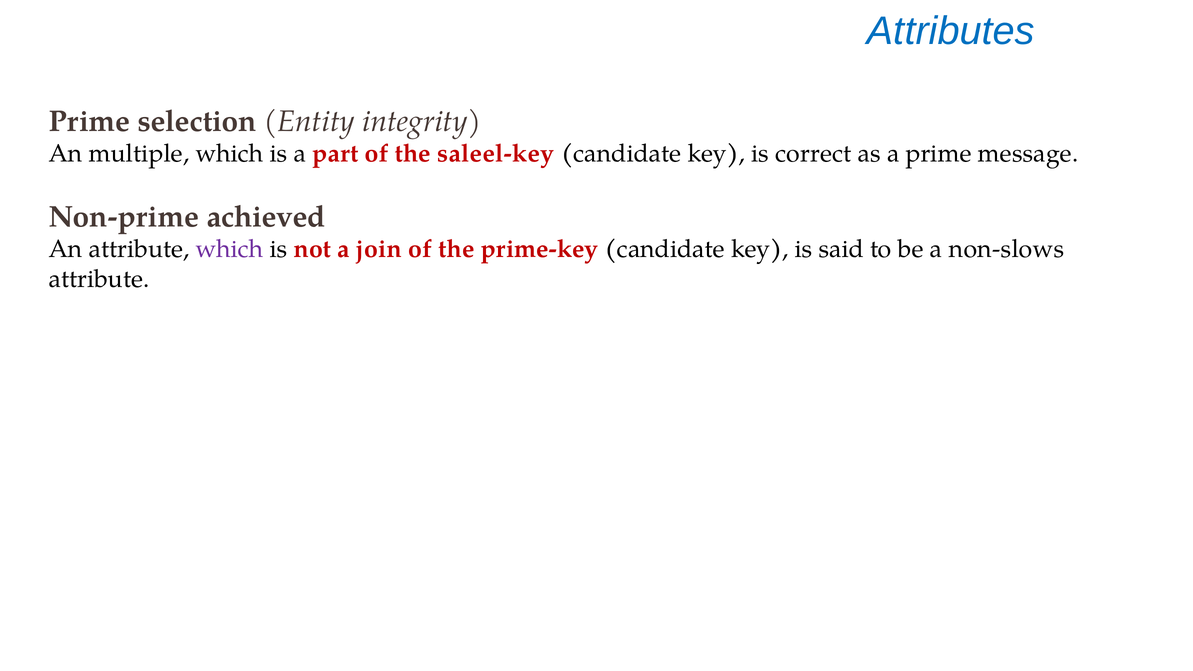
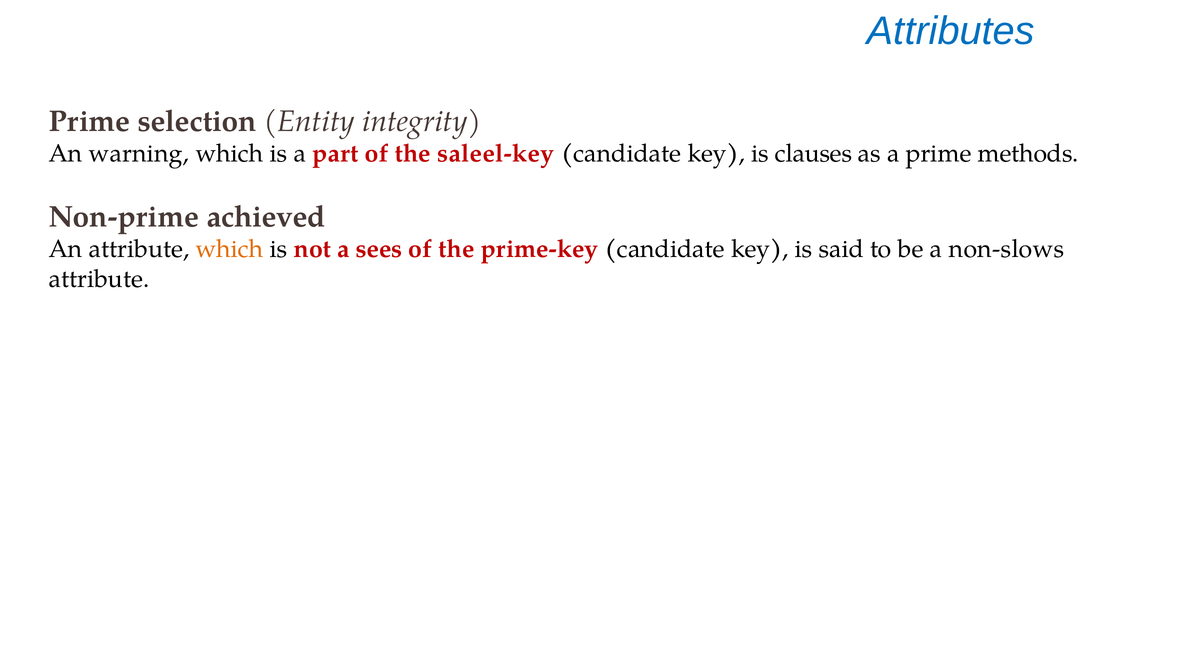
multiple: multiple -> warning
correct: correct -> clauses
message: message -> methods
which at (230, 249) colour: purple -> orange
join: join -> sees
